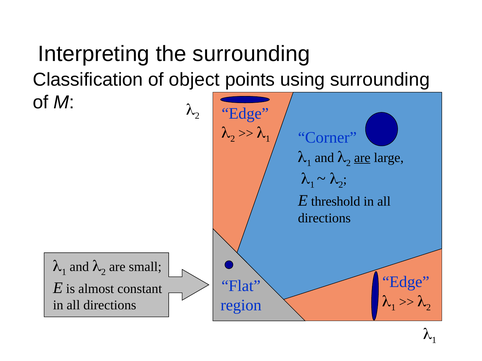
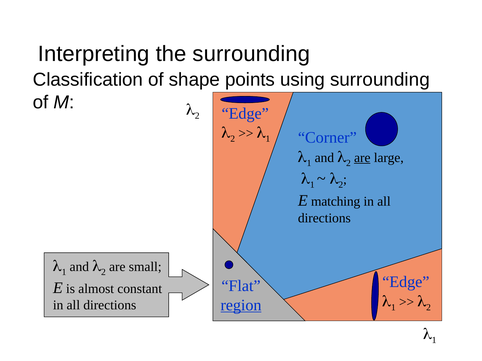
object: object -> shape
threshold: threshold -> matching
region underline: none -> present
